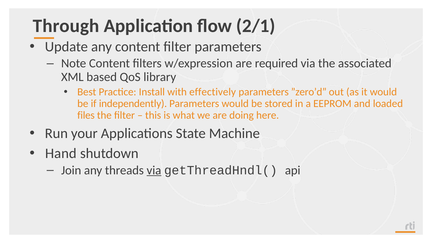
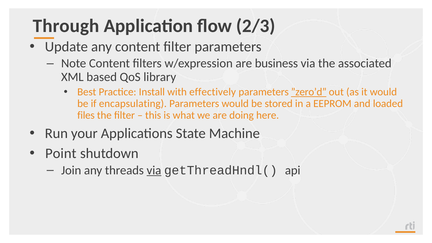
2/1: 2/1 -> 2/3
required: required -> business
”zero’d underline: none -> present
independently: independently -> encapsulating
Hand: Hand -> Point
